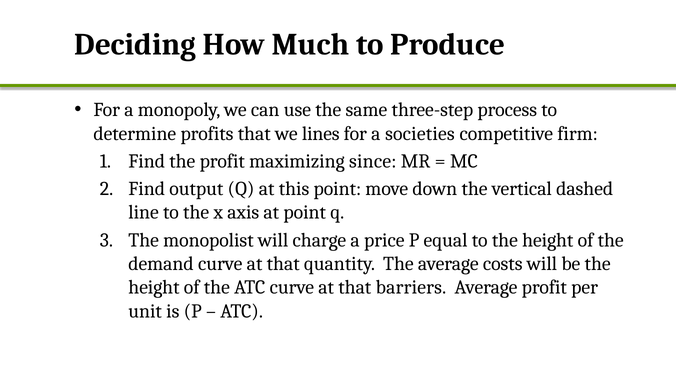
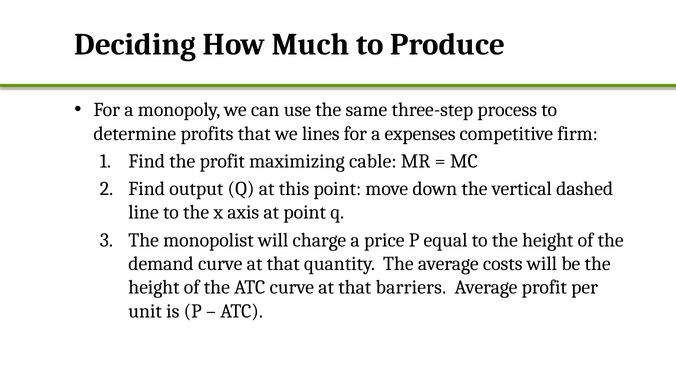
societies: societies -> expenses
since: since -> cable
